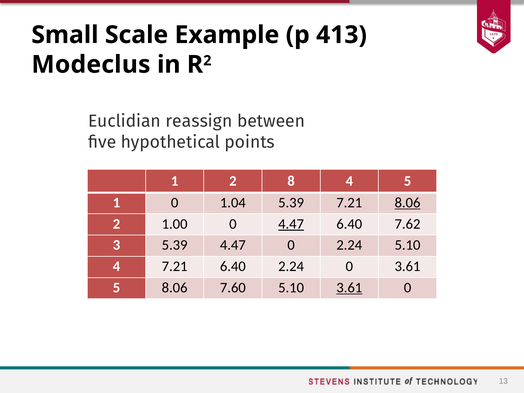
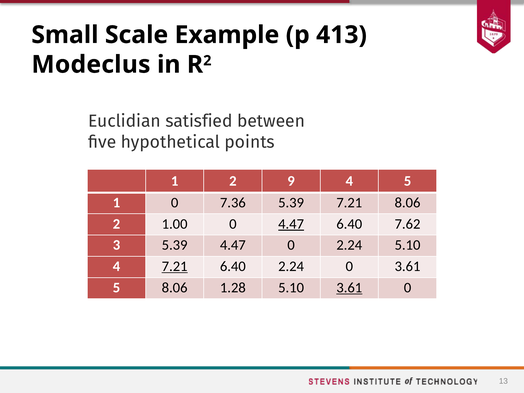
reassign: reassign -> satisfied
8: 8 -> 9
1.04: 1.04 -> 7.36
8.06 at (408, 203) underline: present -> none
7.21 at (175, 266) underline: none -> present
7.60: 7.60 -> 1.28
